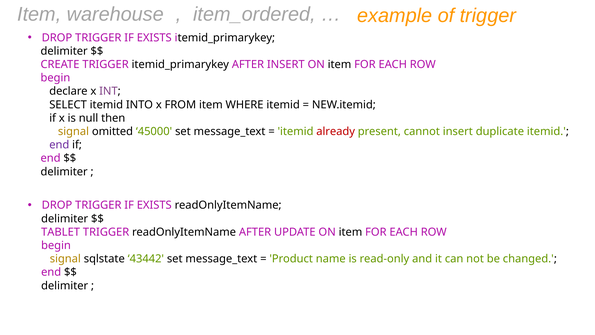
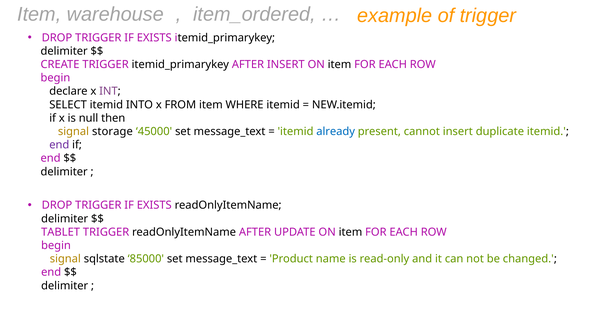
omitted: omitted -> storage
already colour: red -> blue
43442: 43442 -> 85000
